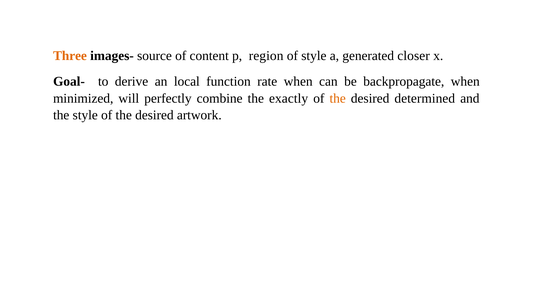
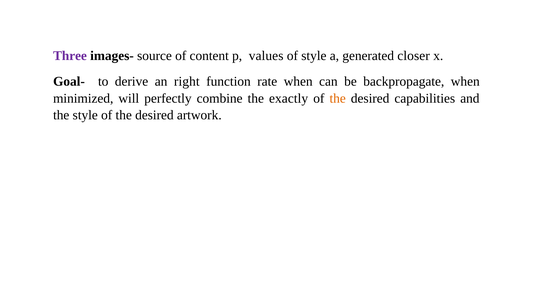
Three colour: orange -> purple
region: region -> values
local: local -> right
determined: determined -> capabilities
